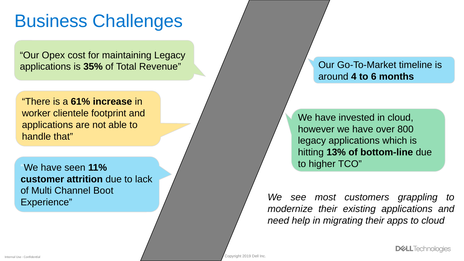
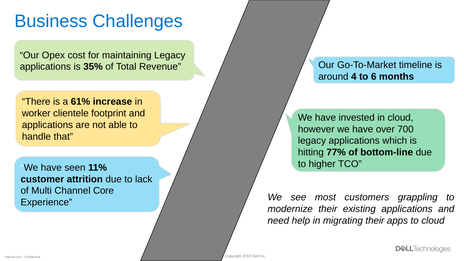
800: 800 -> 700
13%: 13% -> 77%
Boot: Boot -> Core
